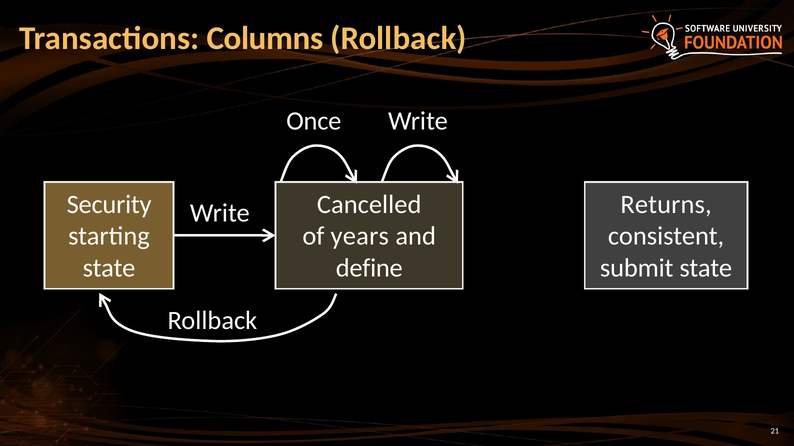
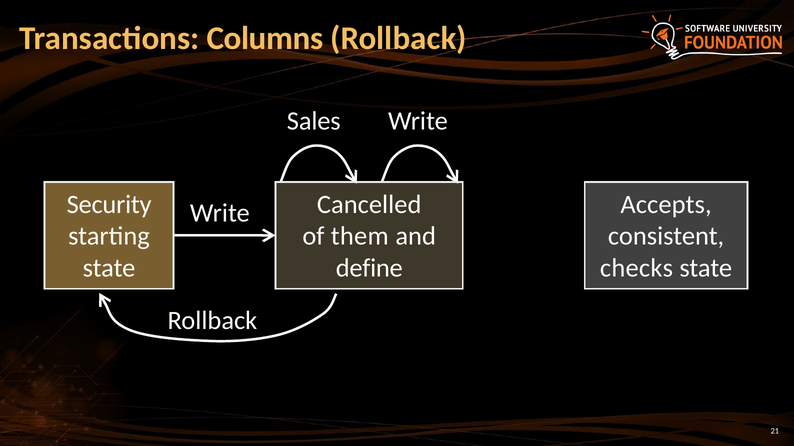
Once: Once -> Sales
Returns: Returns -> Accepts
years: years -> them
submit: submit -> checks
